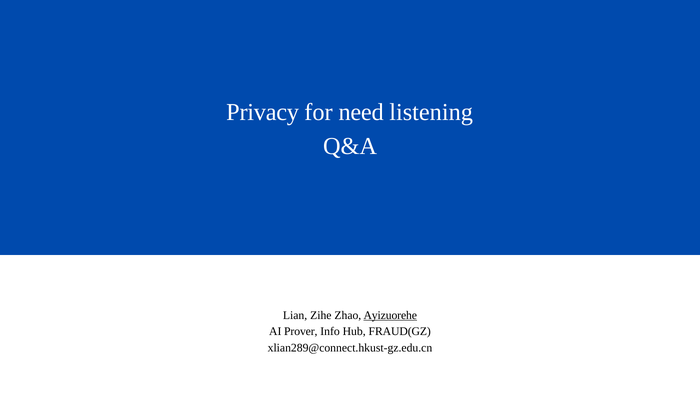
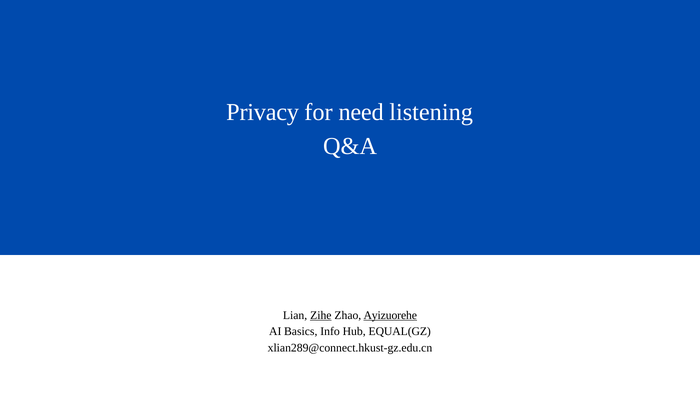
Zihe underline: none -> present
Prover: Prover -> Basics
FRAUD(GZ: FRAUD(GZ -> EQUAL(GZ
